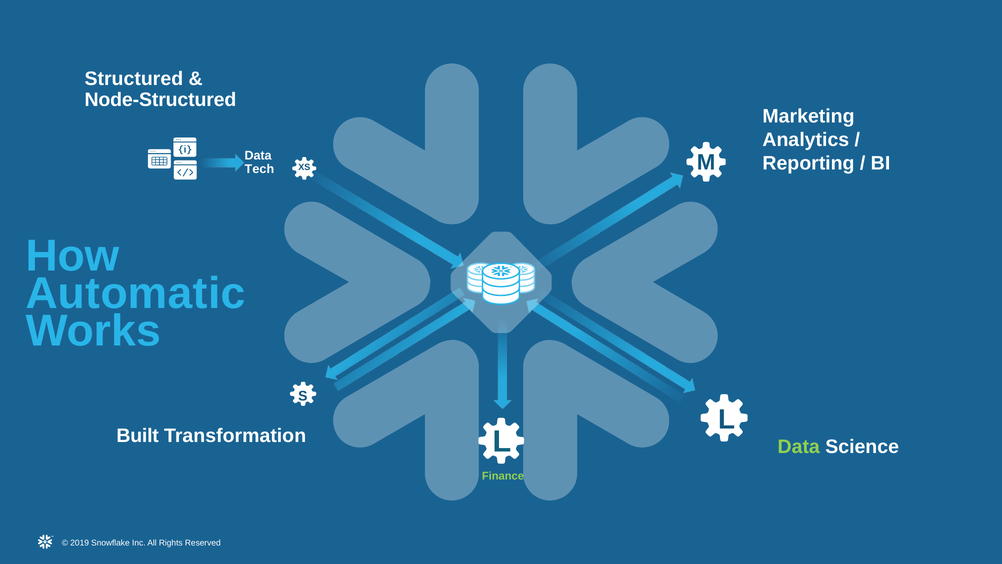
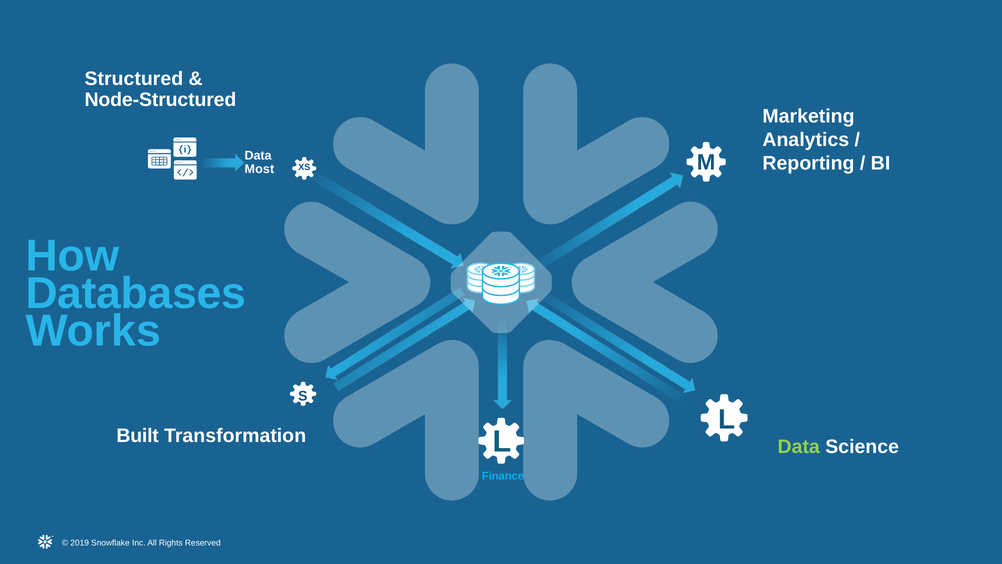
Tech: Tech -> Most
Automatic: Automatic -> Databases
Finance colour: light green -> light blue
